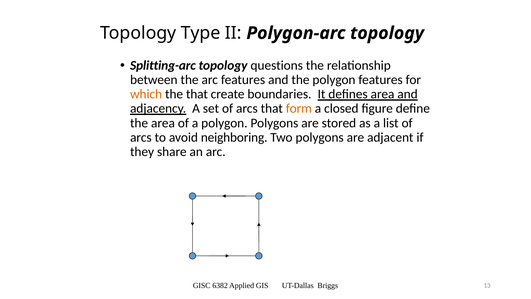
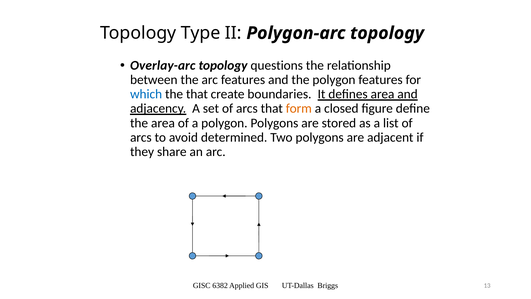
Splitting-arc: Splitting-arc -> Overlay-arc
which colour: orange -> blue
neighboring: neighboring -> determined
